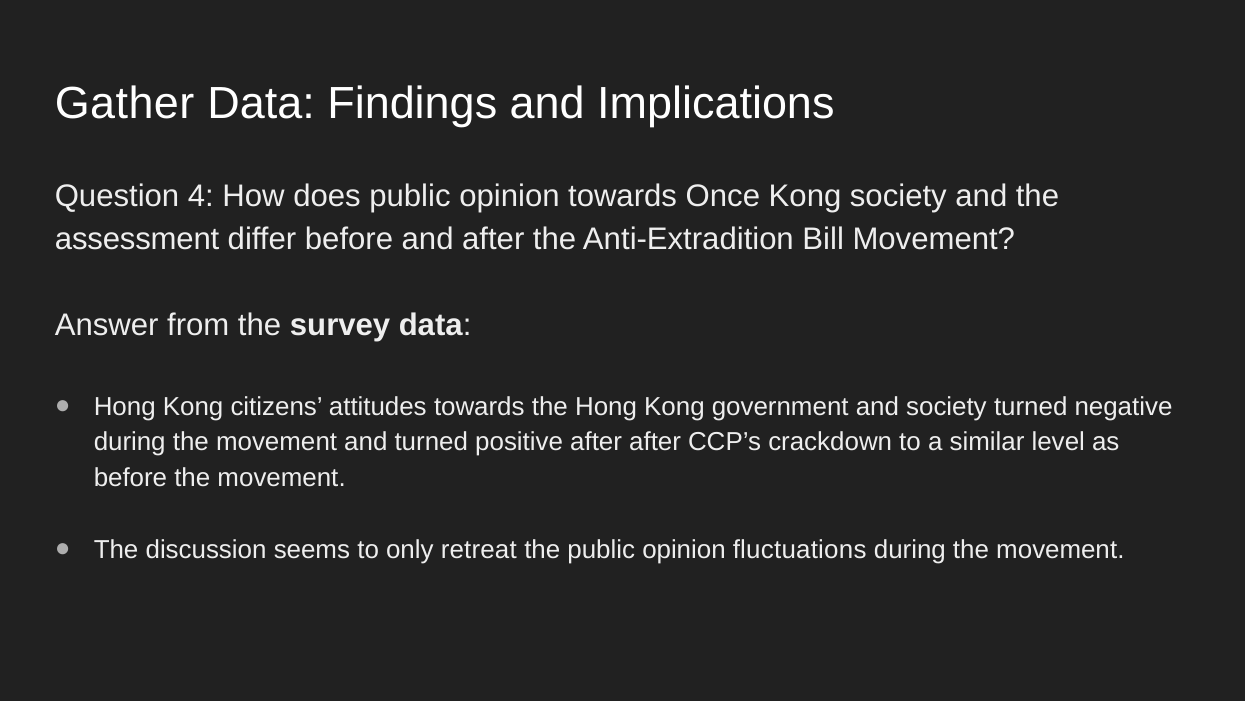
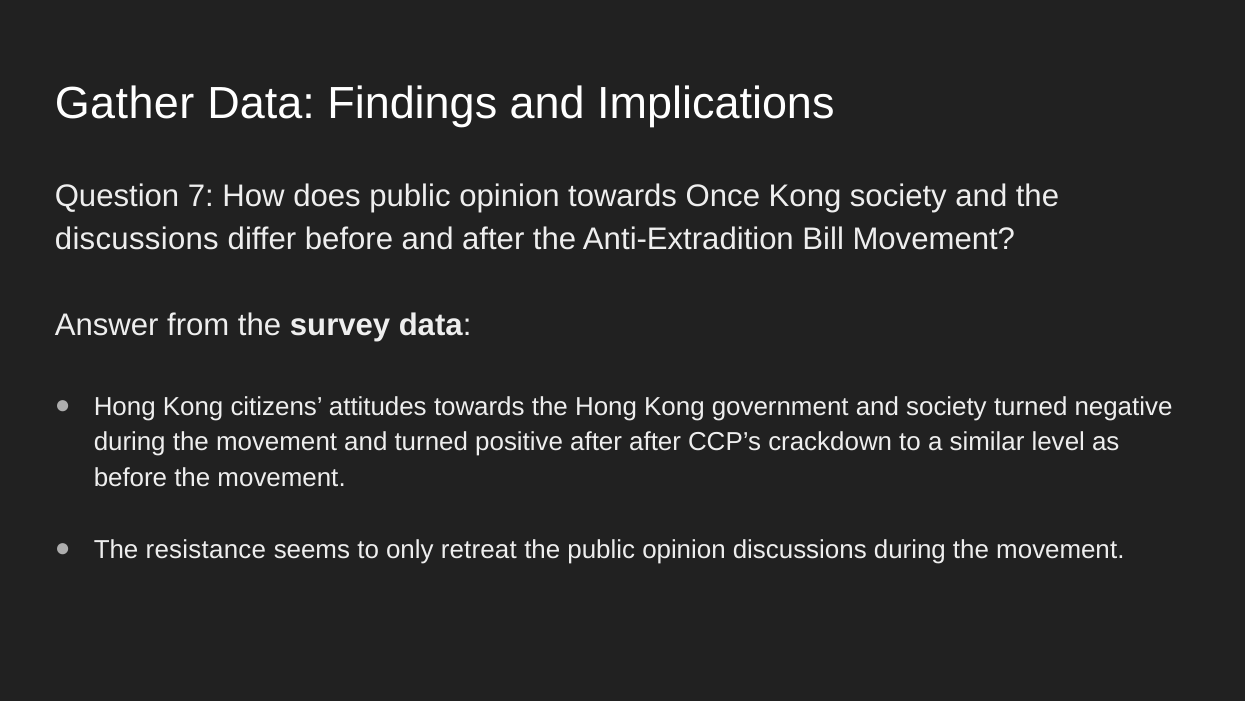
4: 4 -> 7
assessment at (137, 239): assessment -> discussions
discussion: discussion -> resistance
opinion fluctuations: fluctuations -> discussions
